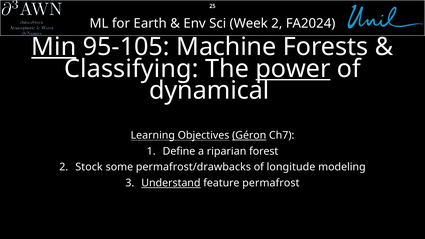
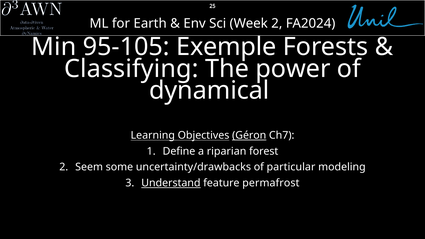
Min underline: present -> none
Machine: Machine -> Exemple
power underline: present -> none
Stock: Stock -> Seem
permafrost/drawbacks: permafrost/drawbacks -> uncertainty/drawbacks
longitude: longitude -> particular
